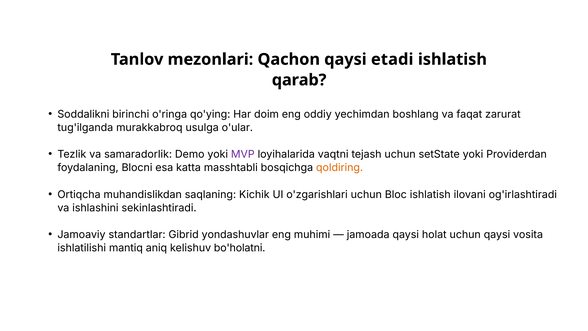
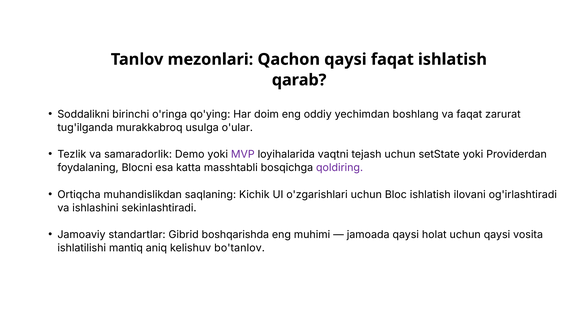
qaysi etadi: etadi -> faqat
qoldiring colour: orange -> purple
yondashuvlar: yondashuvlar -> boshqarishda
bo'holatni: bo'holatni -> bo'tanlov
